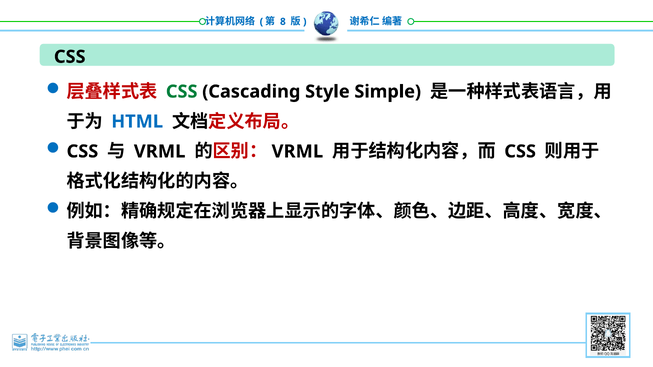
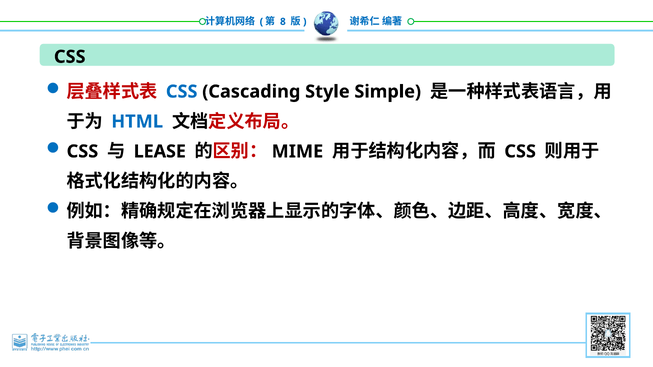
CSS at (182, 92) colour: green -> blue
VRML at (160, 152): VRML -> LEASE
VRML at (297, 152): VRML -> MIME
